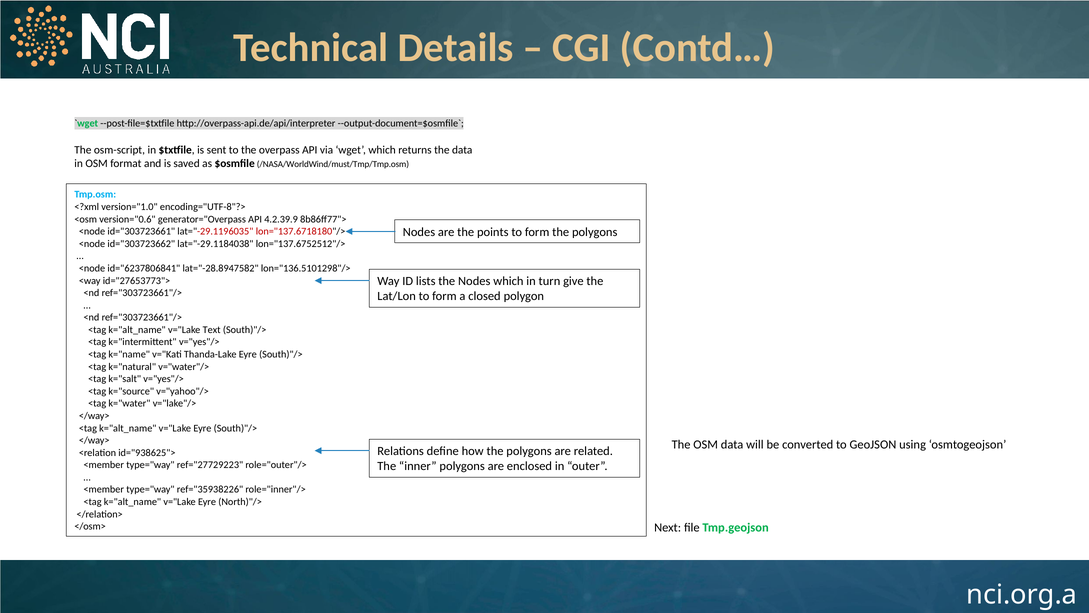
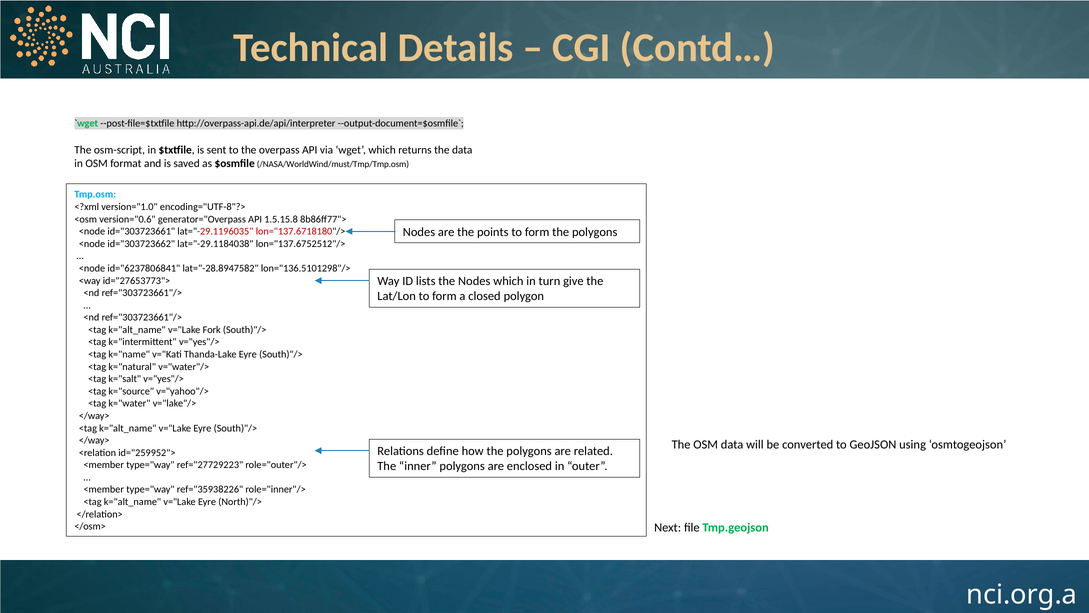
4.2.39.9: 4.2.39.9 -> 1.5.15.8
Text: Text -> Fork
id="938625">: id="938625"> -> id="259952">
